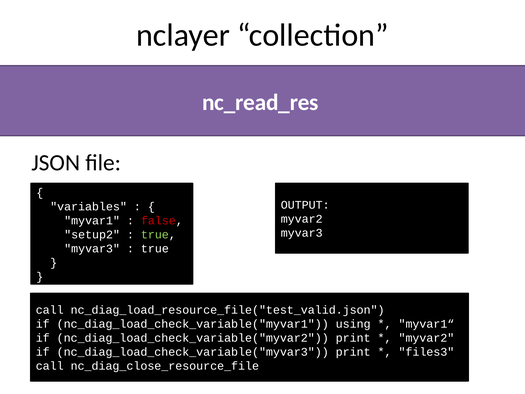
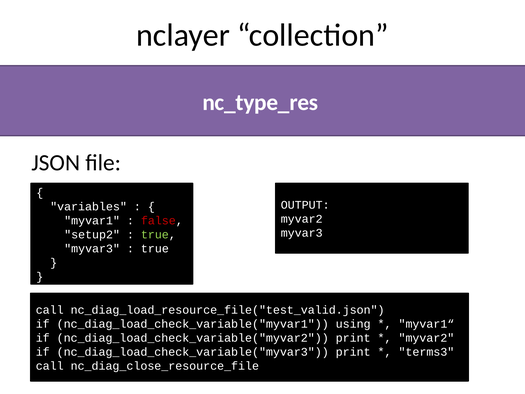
nc_read_res: nc_read_res -> nc_type_res
files3: files3 -> terms3
